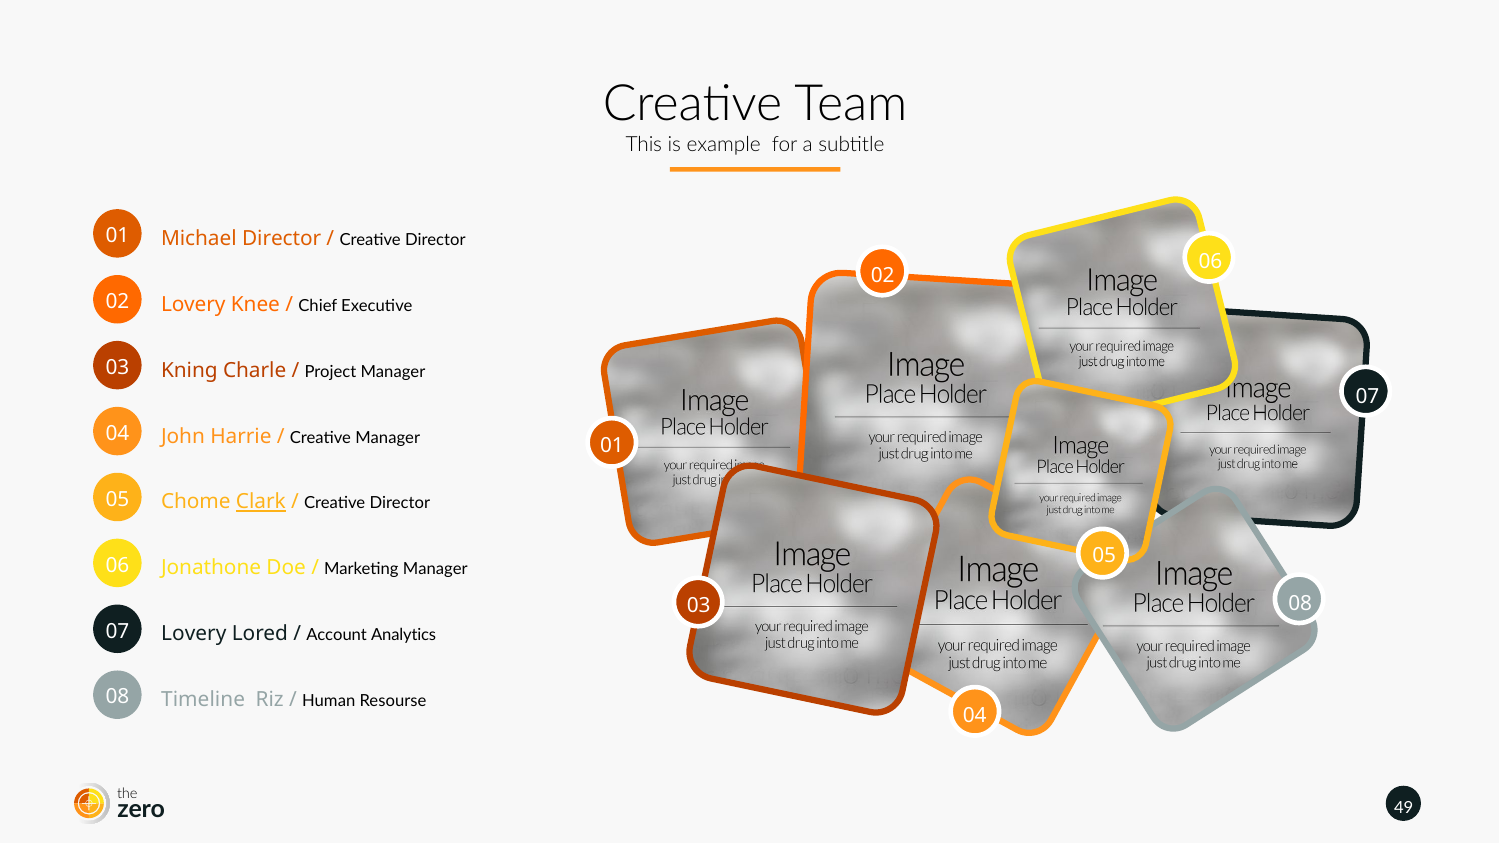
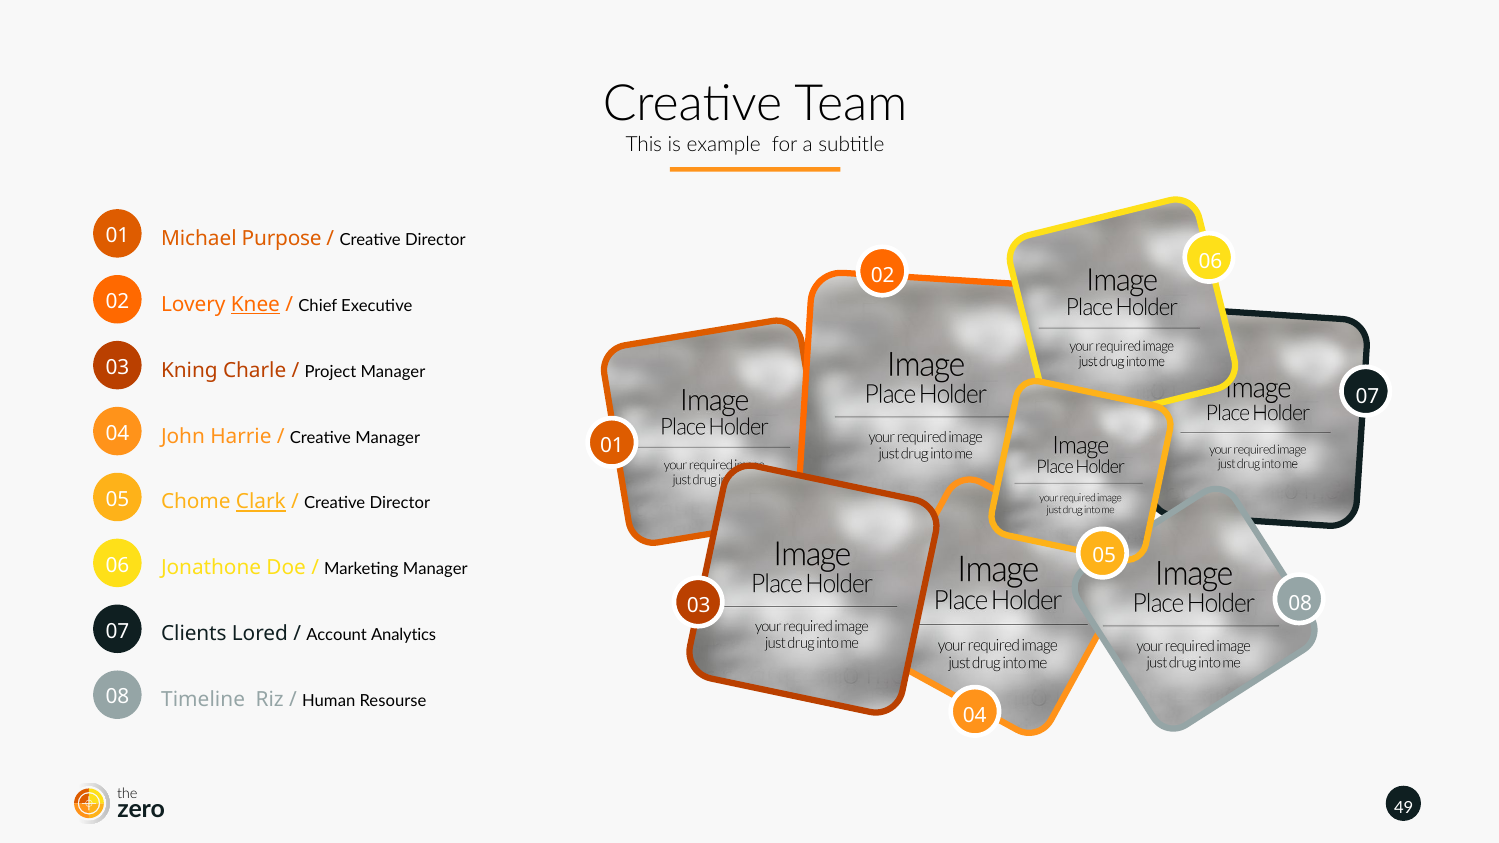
Michael Director: Director -> Purpose
Knee underline: none -> present
Lovery at (194, 634): Lovery -> Clients
